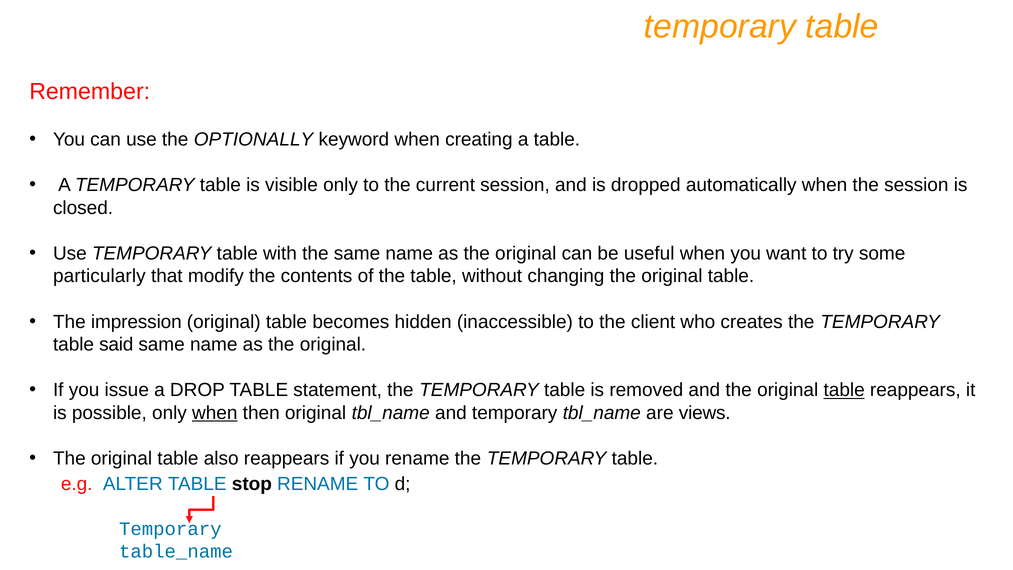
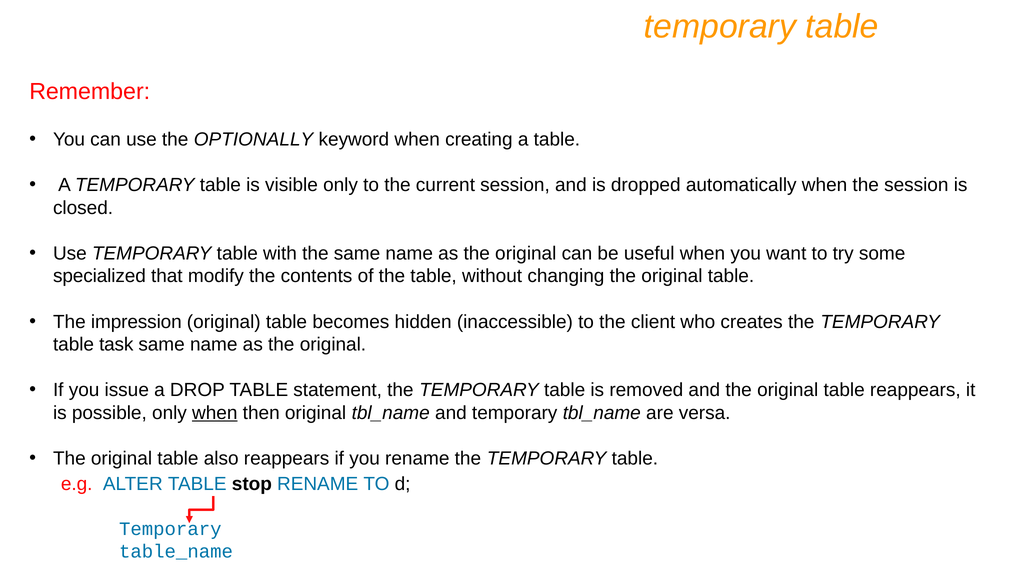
particularly: particularly -> specialized
said: said -> task
table at (844, 390) underline: present -> none
views: views -> versa
